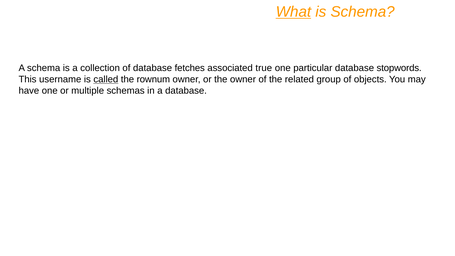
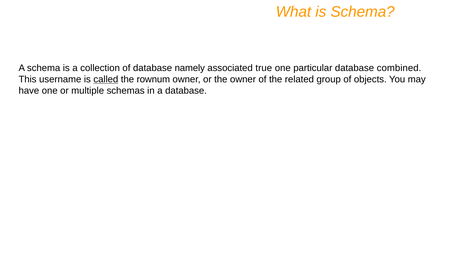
What underline: present -> none
fetches: fetches -> namely
stopwords: stopwords -> combined
